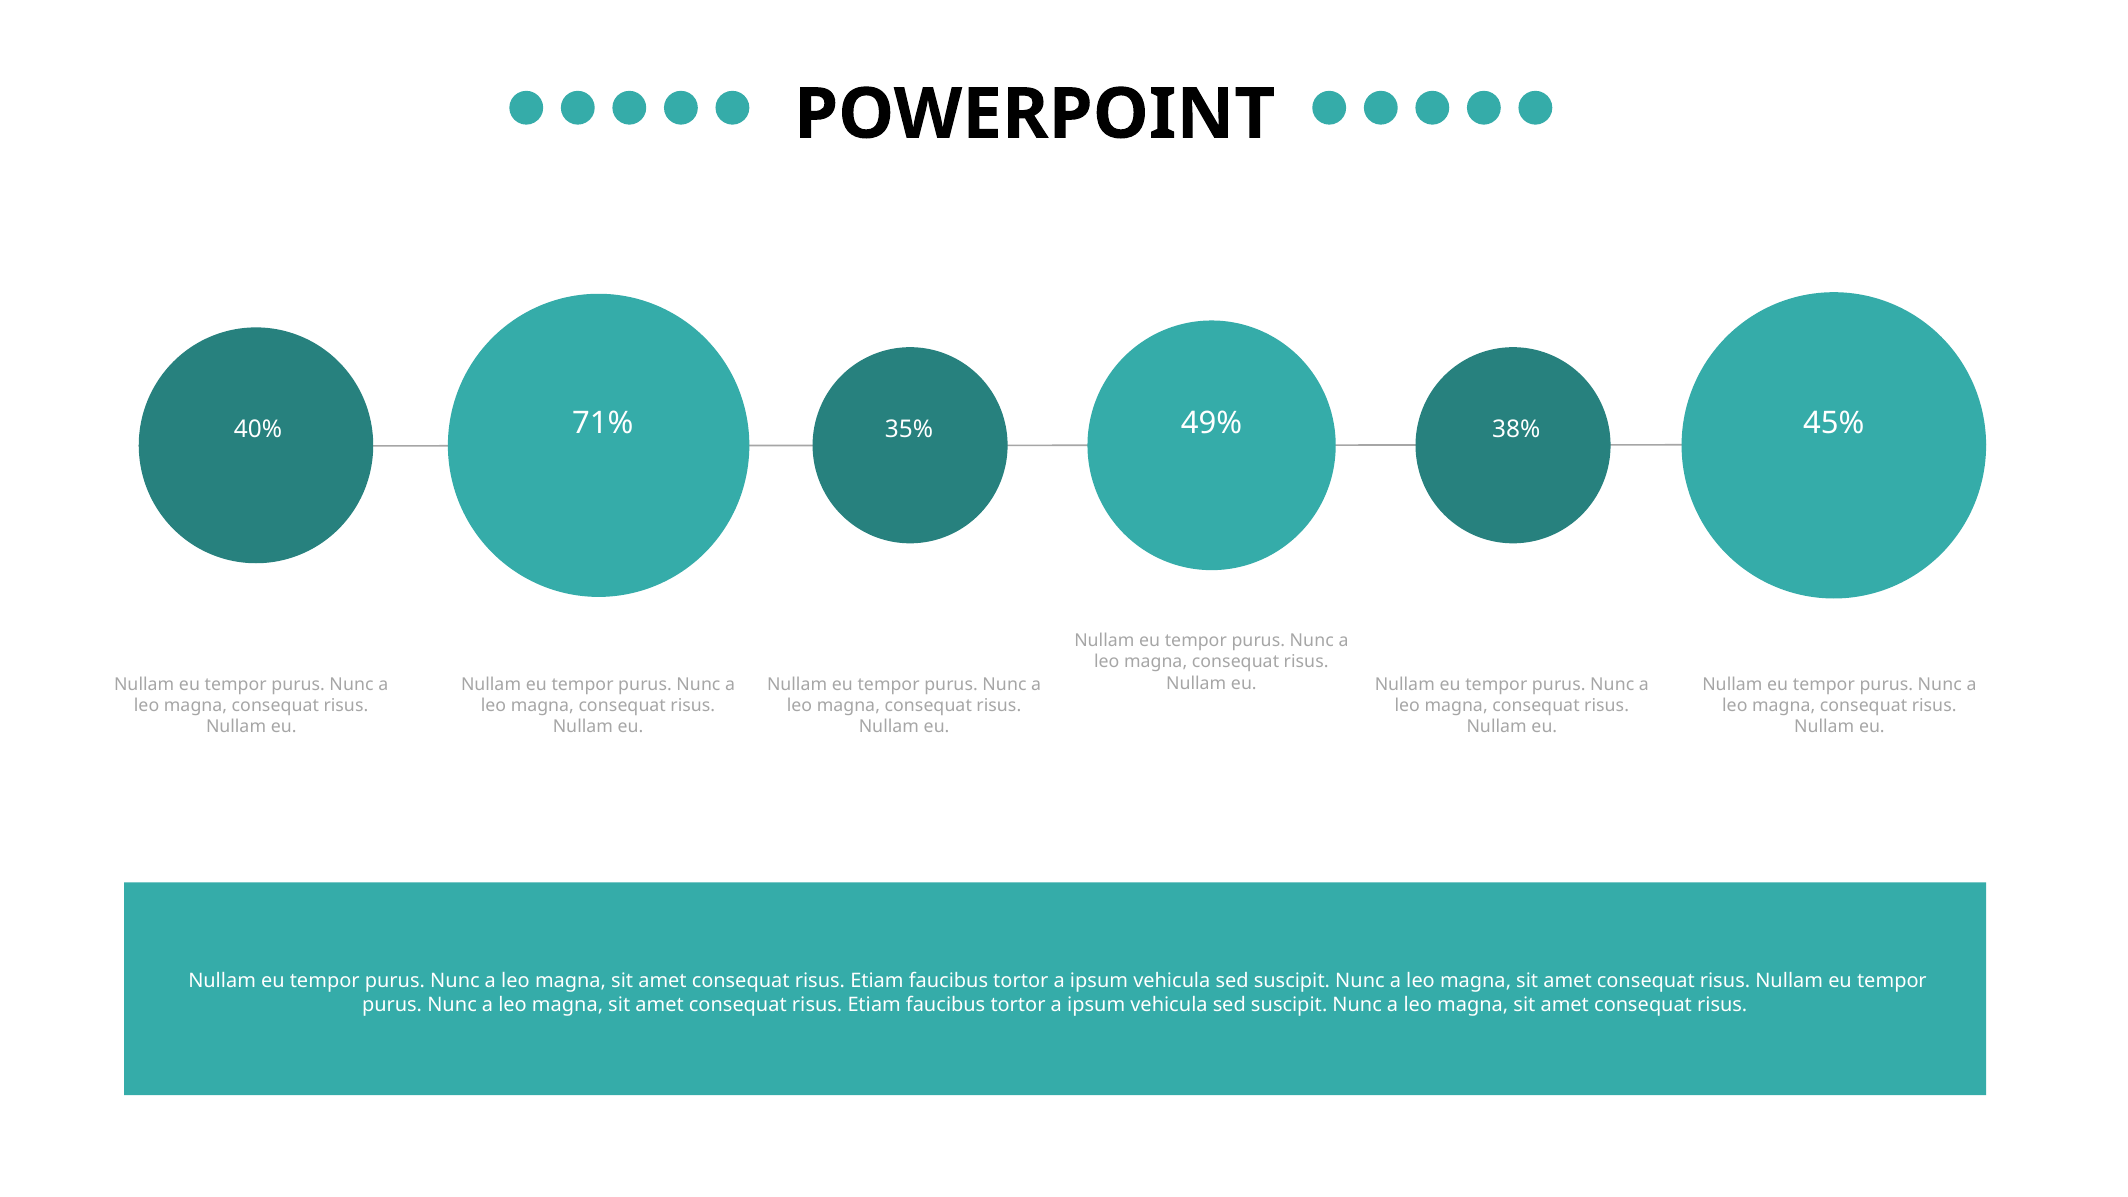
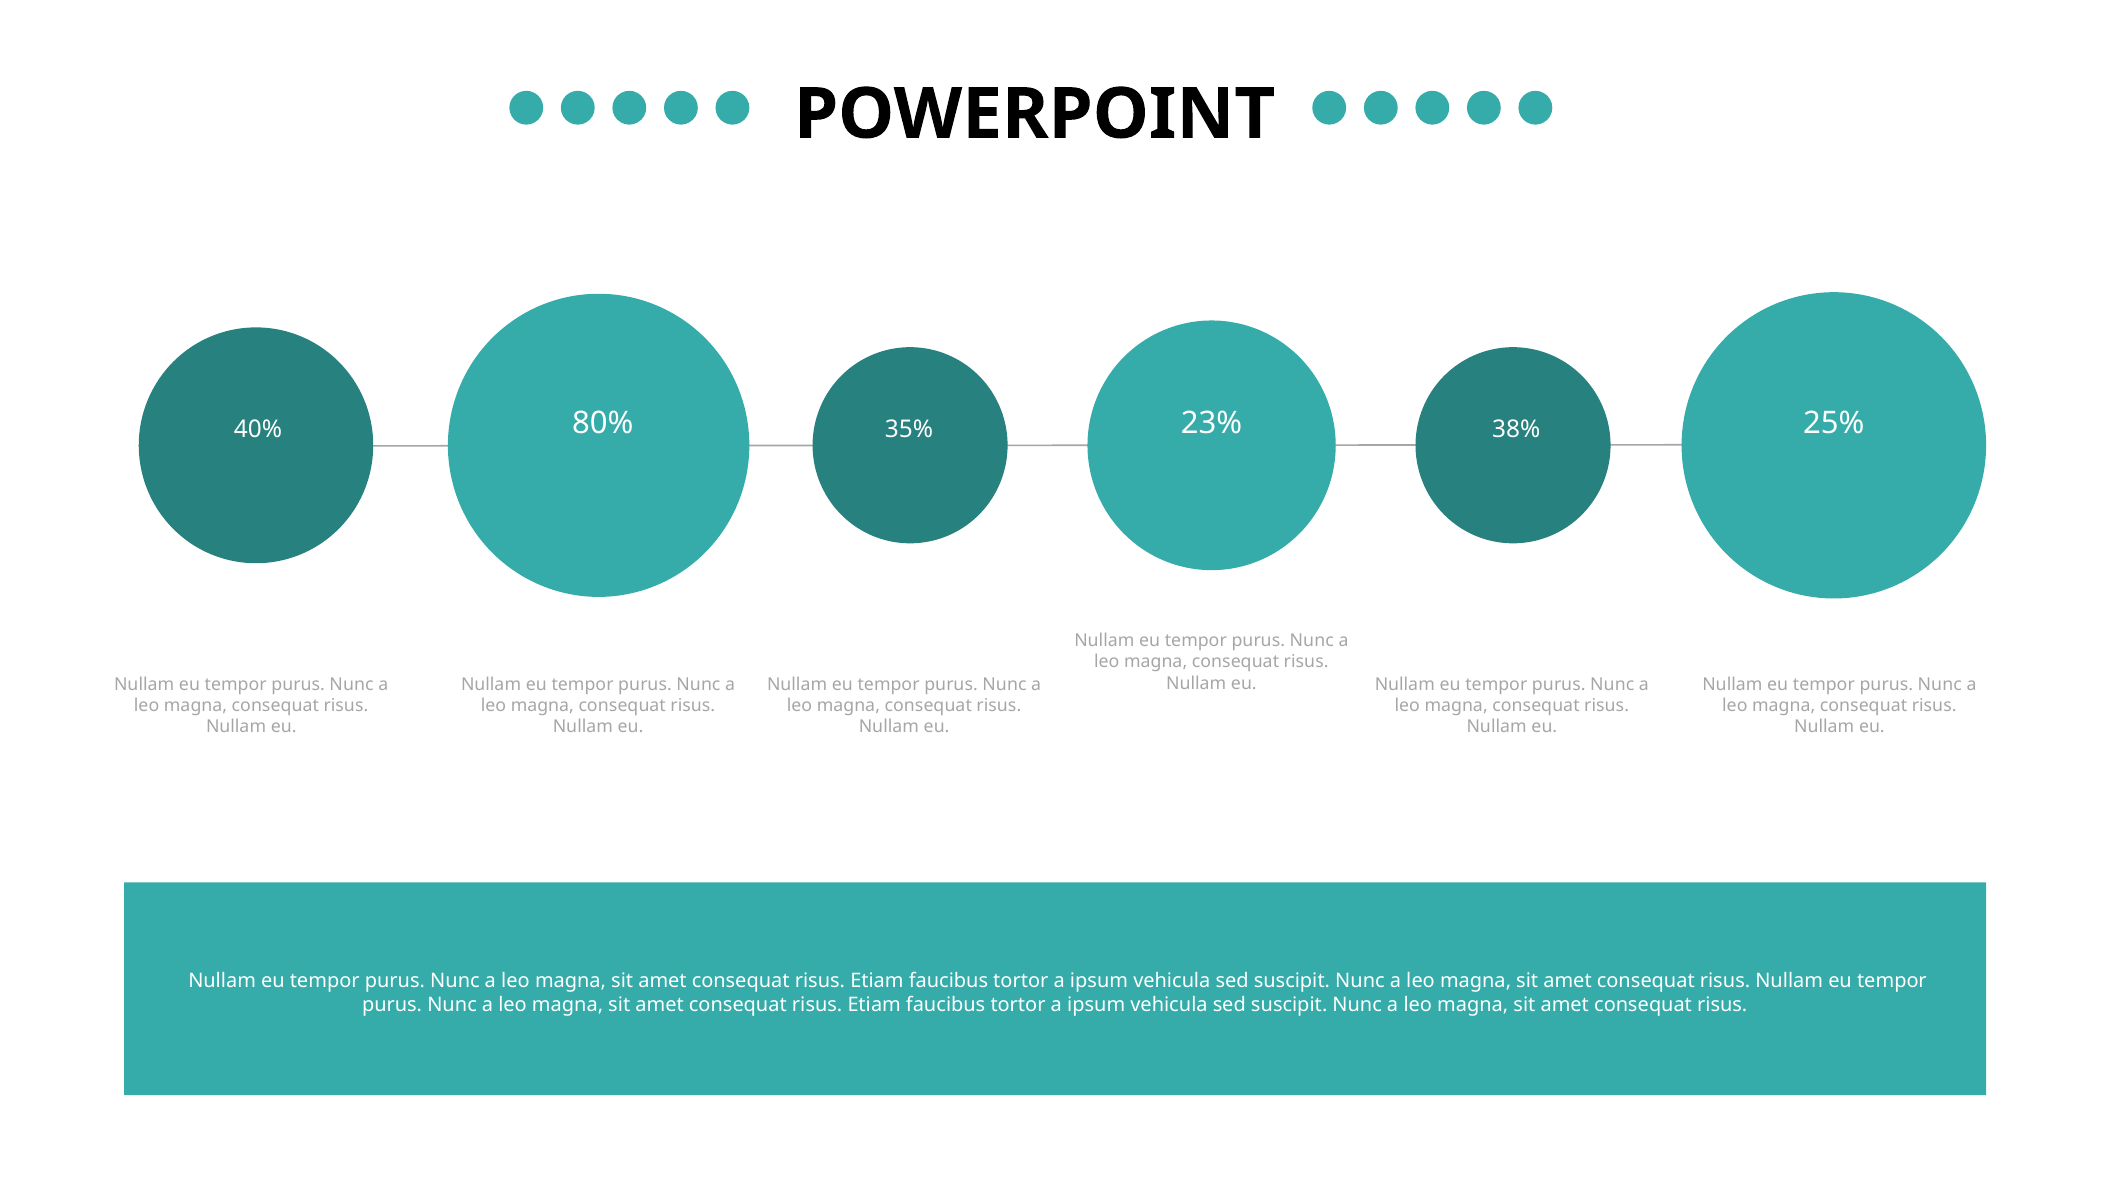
71%: 71% -> 80%
49%: 49% -> 23%
45%: 45% -> 25%
